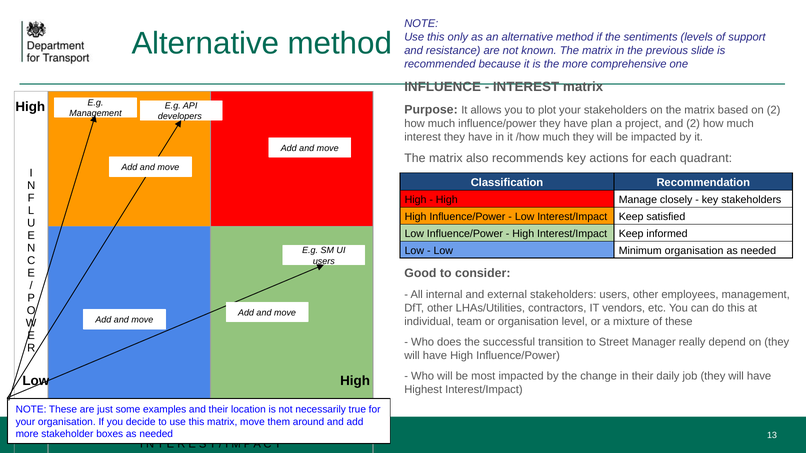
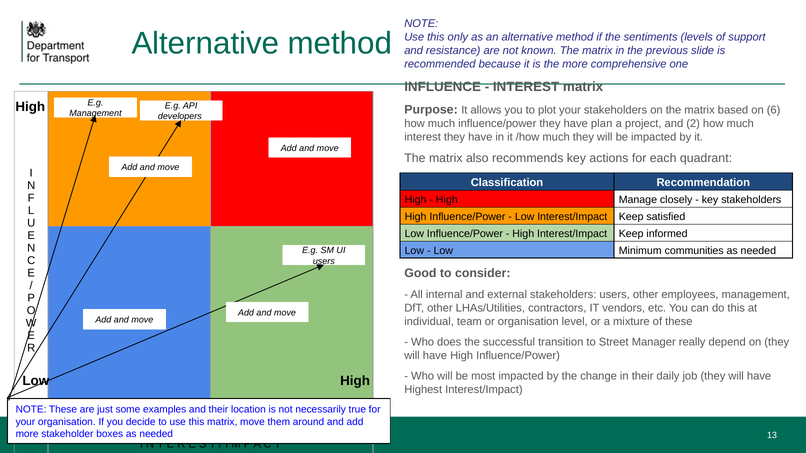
on 2: 2 -> 6
Minimum organisation: organisation -> communities
